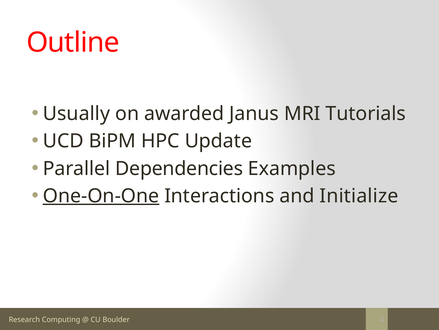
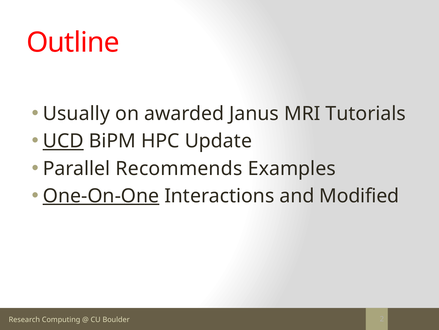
UCD underline: none -> present
Dependencies: Dependencies -> Recommends
Initialize: Initialize -> Modified
